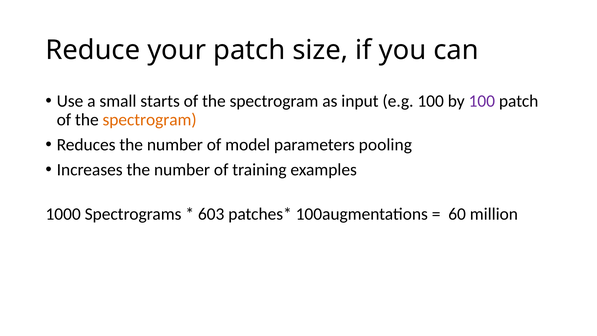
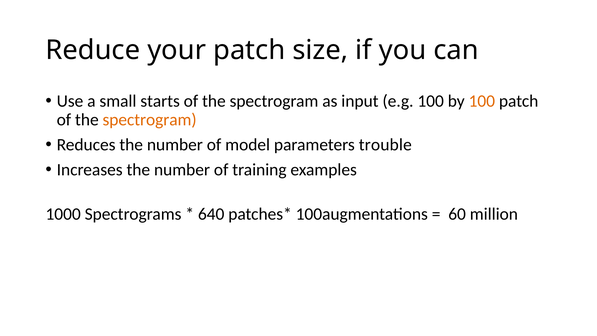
100 at (482, 101) colour: purple -> orange
pooling: pooling -> trouble
603: 603 -> 640
